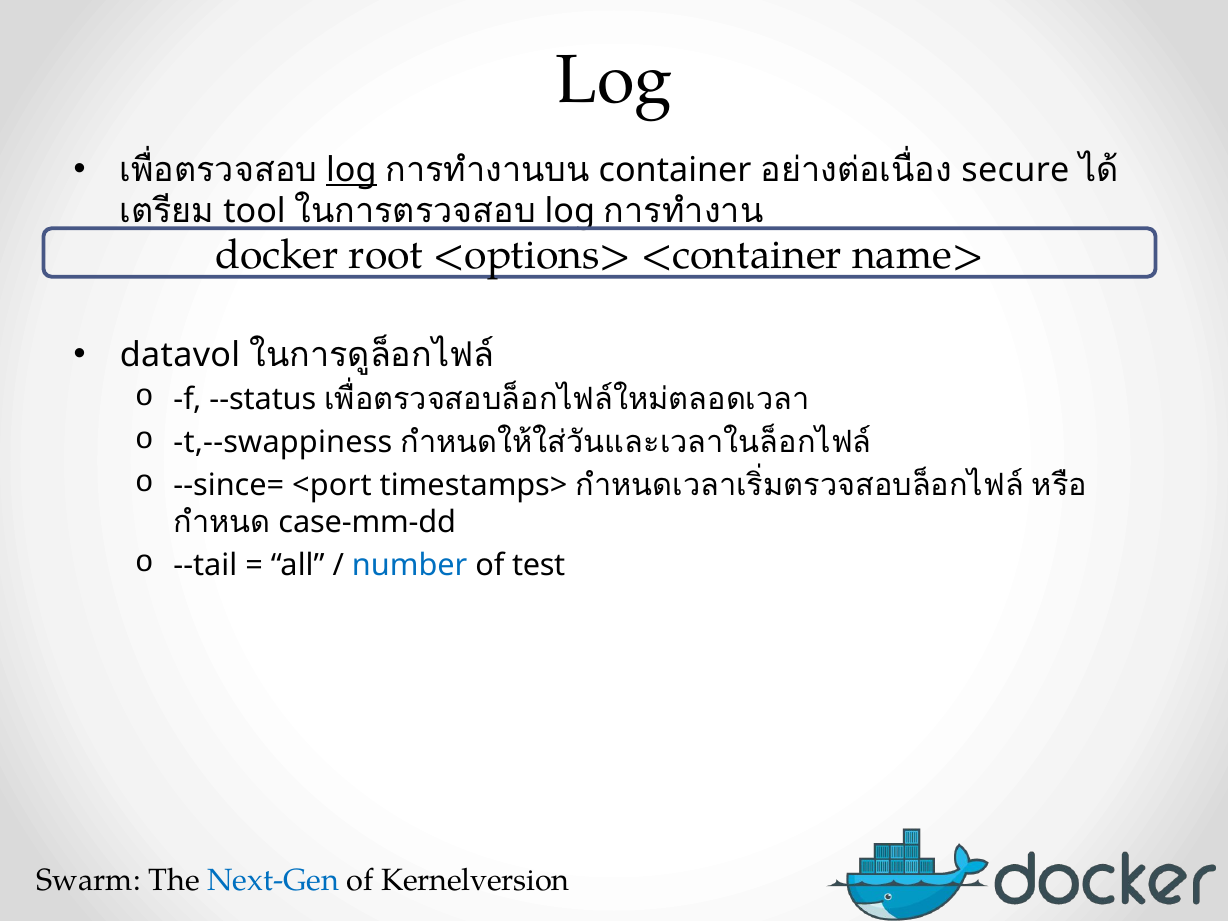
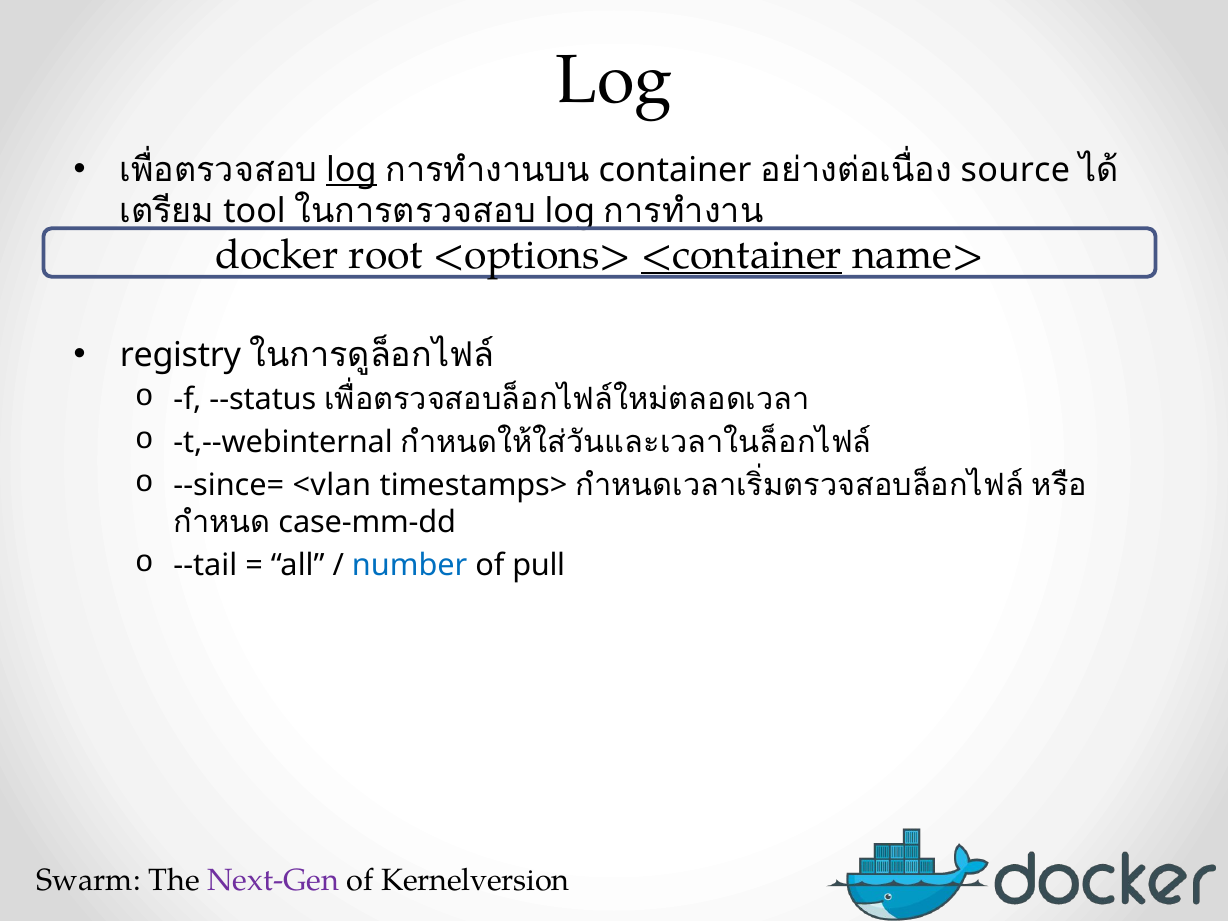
secure: secure -> source
<container underline: none -> present
datavol: datavol -> registry
t,--swappiness: t,--swappiness -> t,--webinternal
<port: <port -> <vlan
test: test -> pull
Next-Gen colour: blue -> purple
